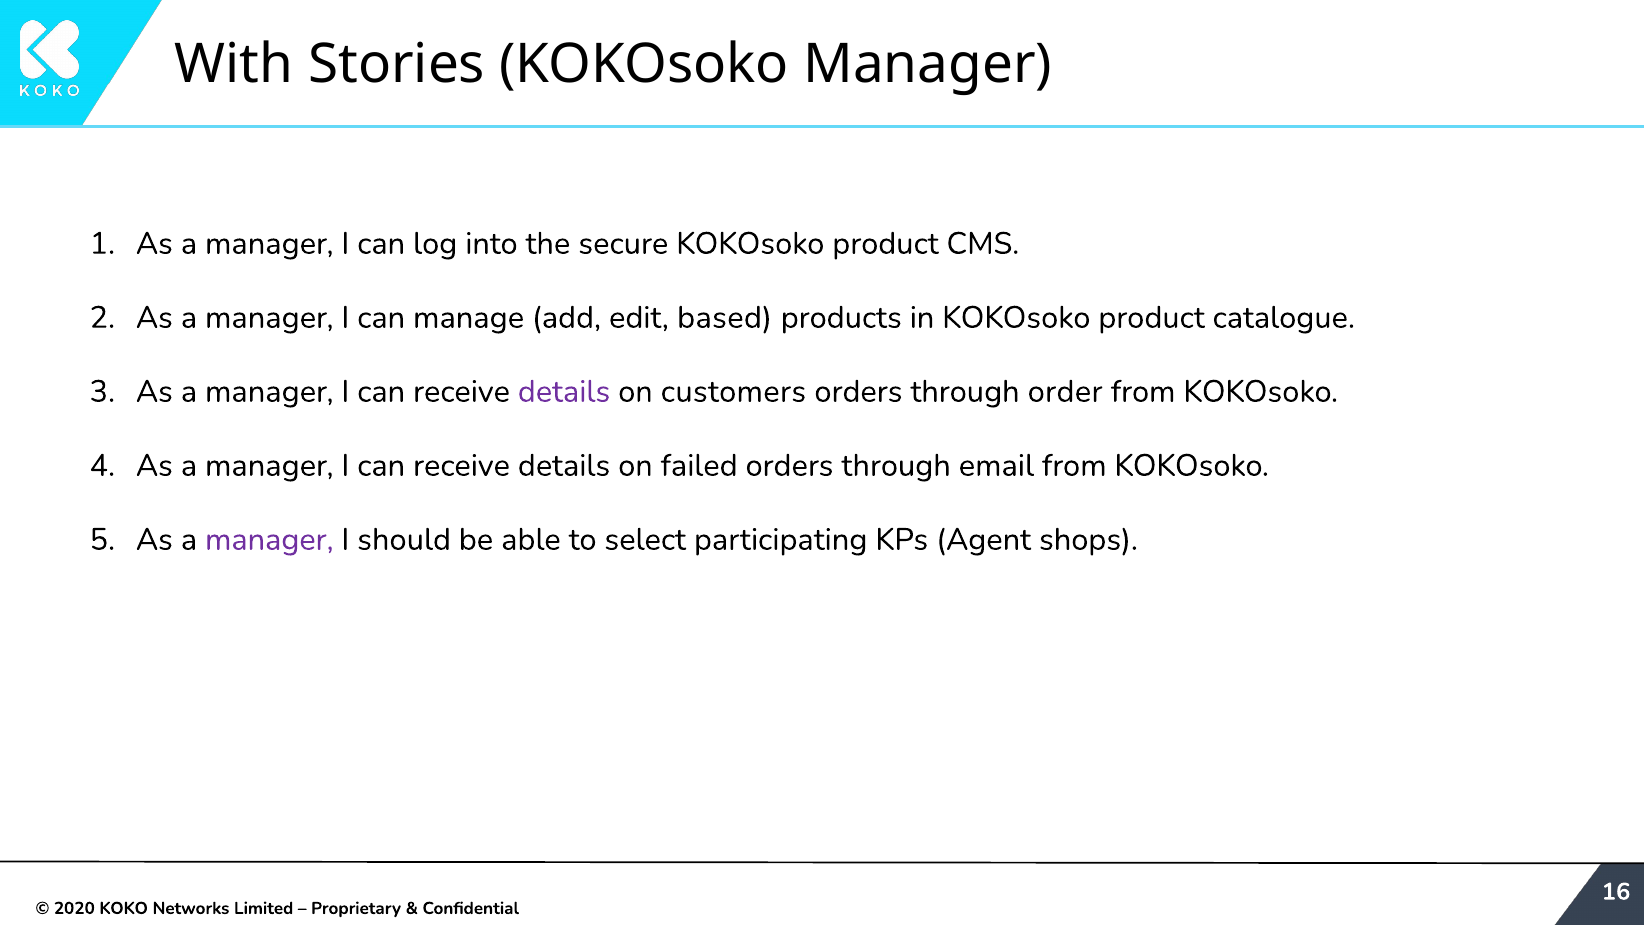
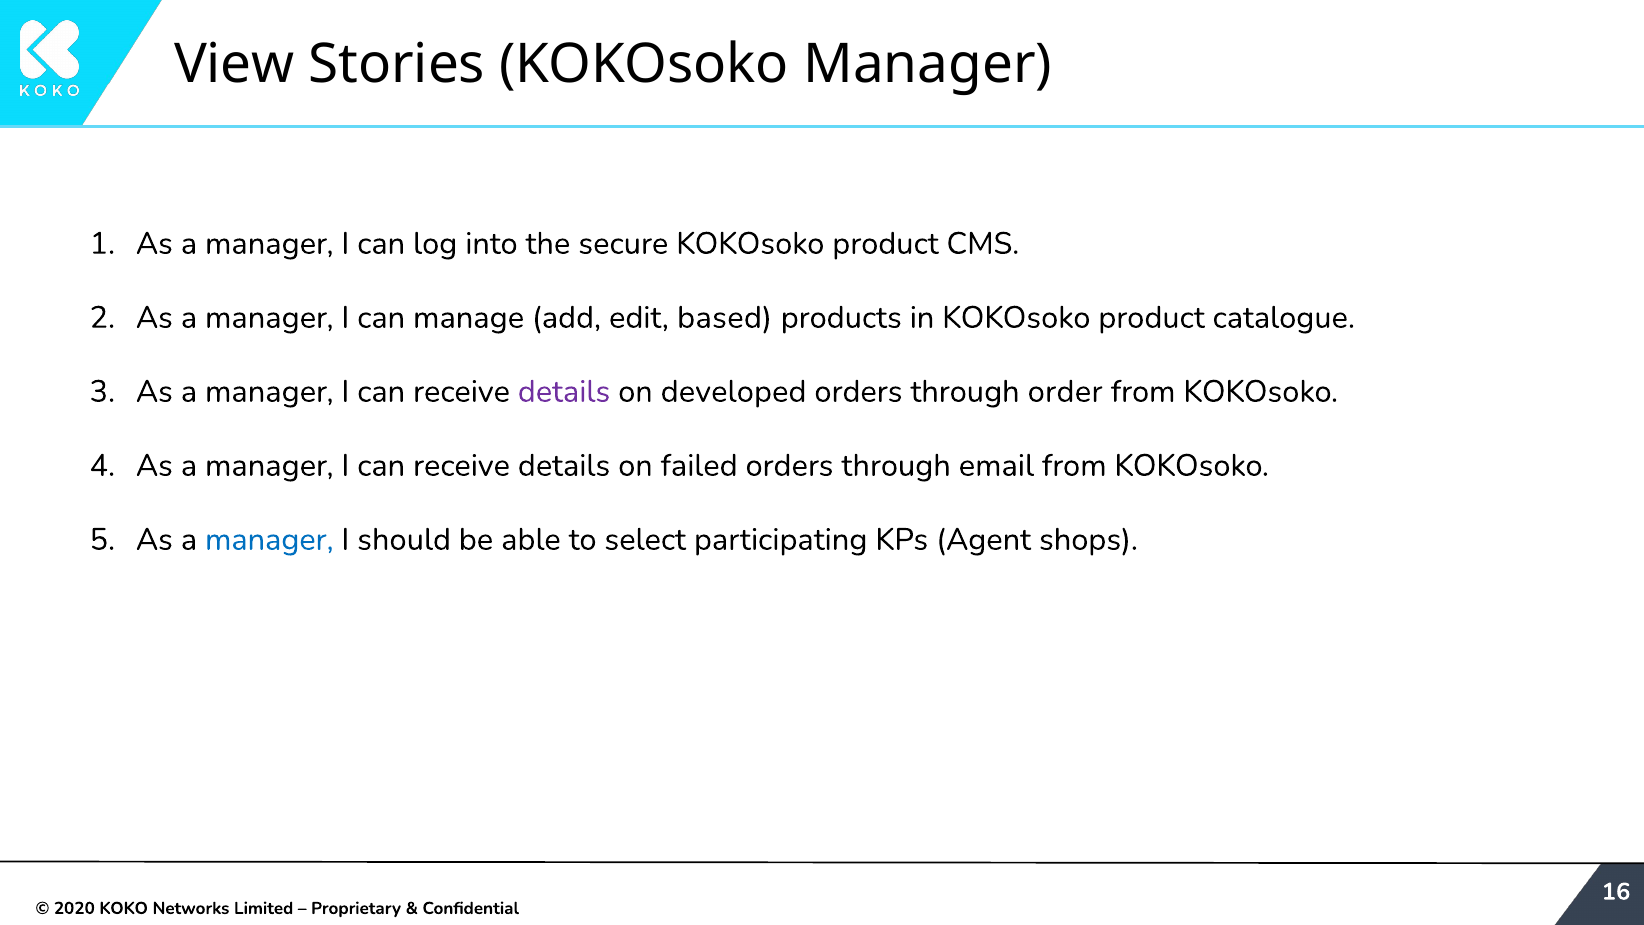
With: With -> View
customers: customers -> developed
manager at (269, 539) colour: purple -> blue
